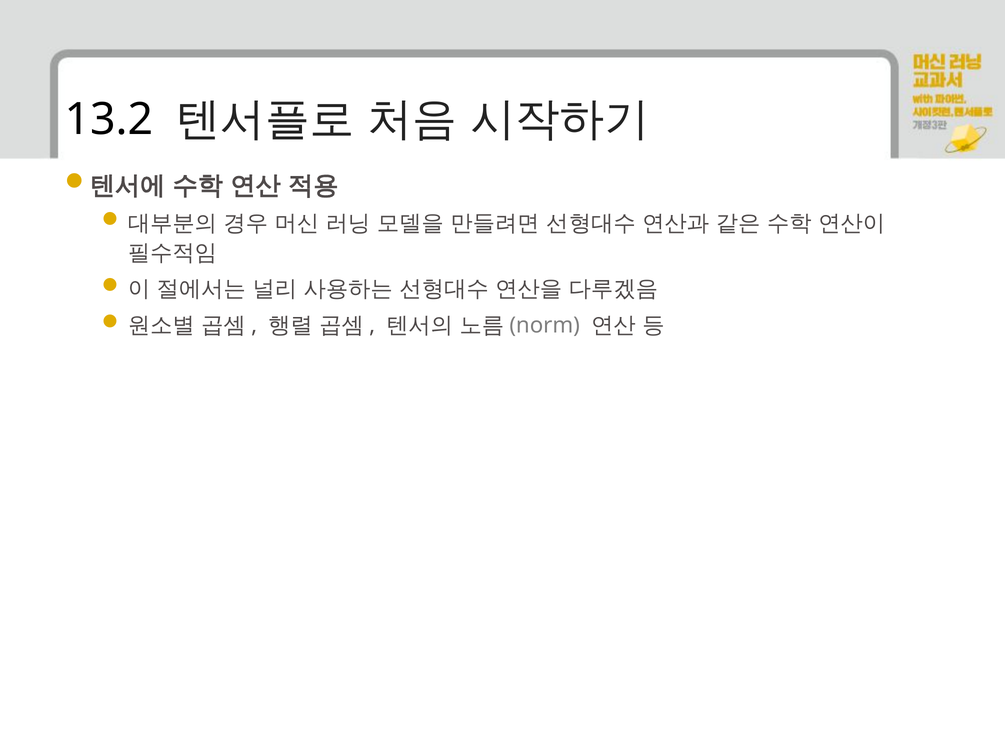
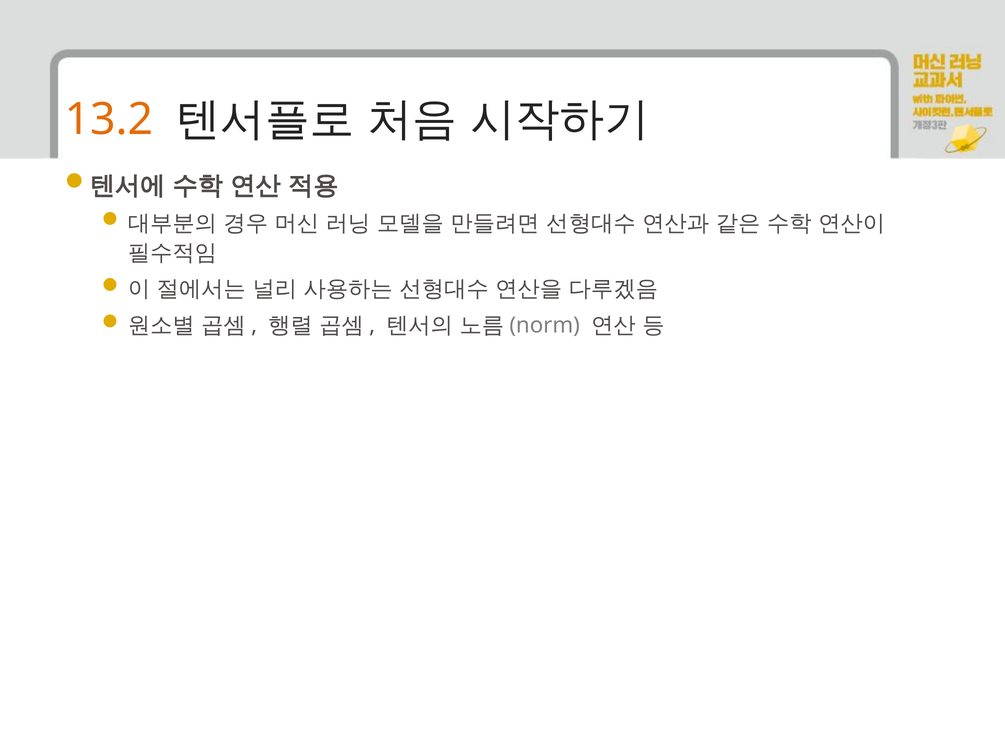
13.2 colour: black -> orange
